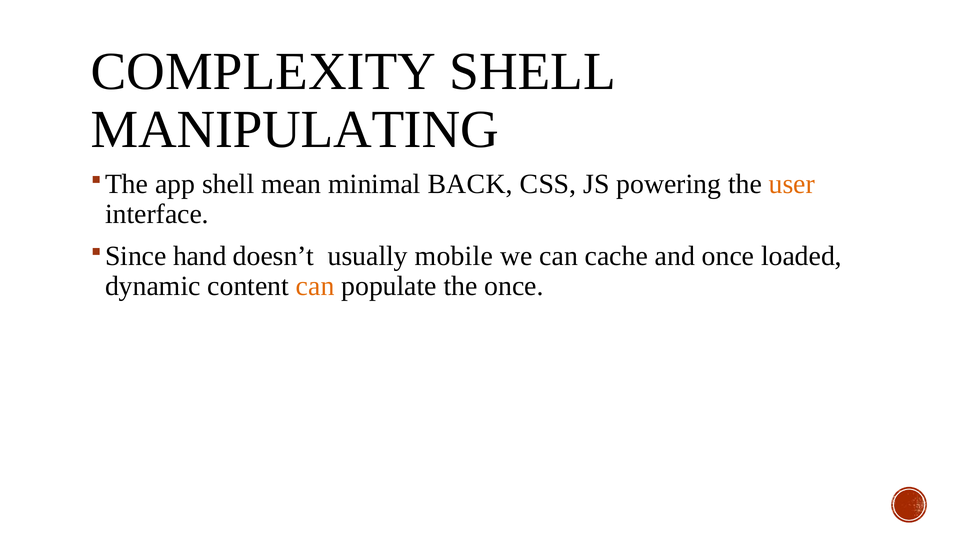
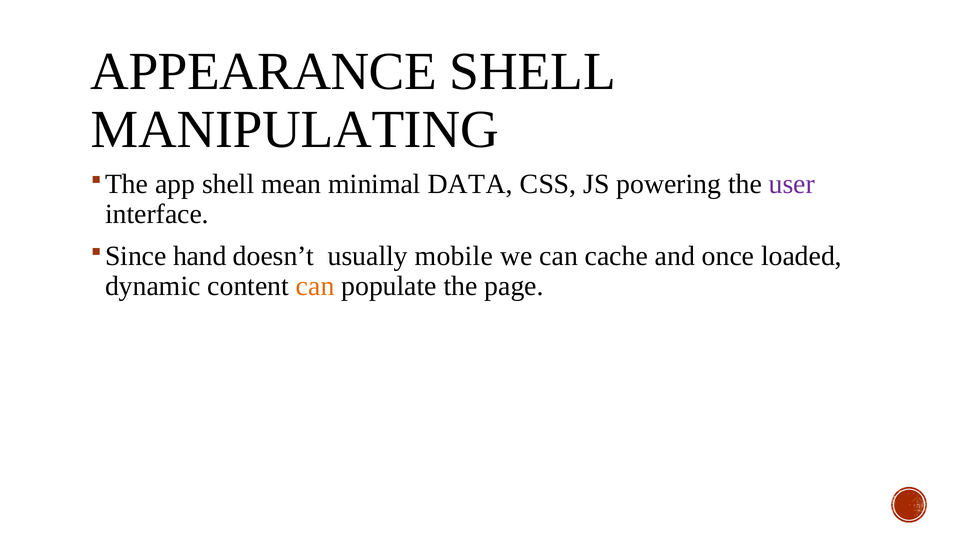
COMPLEXITY: COMPLEXITY -> APPEARANCE
BACK: BACK -> DATA
user colour: orange -> purple
the once: once -> page
